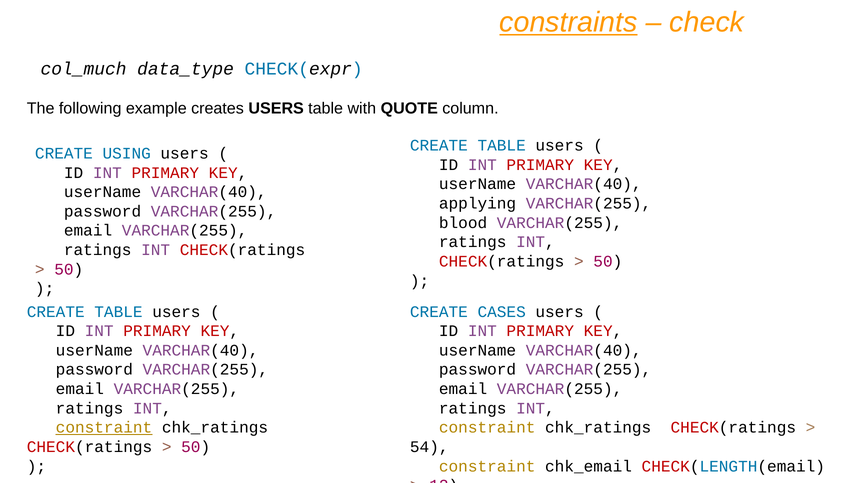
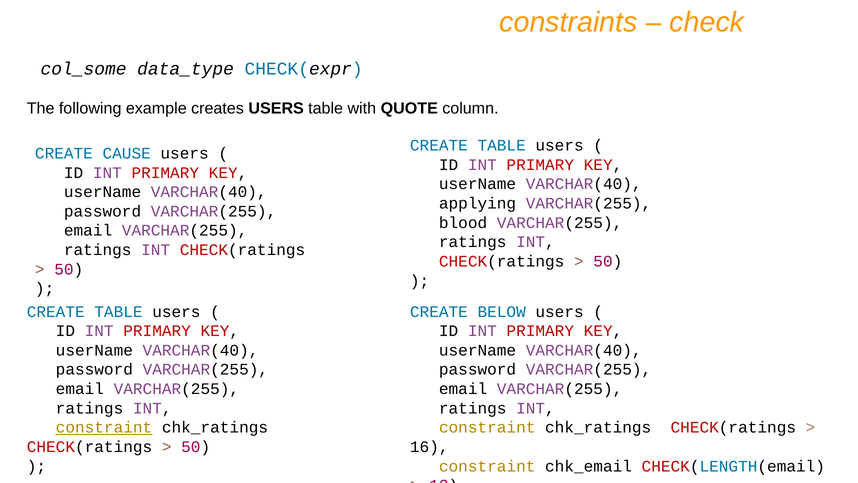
constraints underline: present -> none
col_much: col_much -> col_some
USING: USING -> CAUSE
CASES: CASES -> BELOW
54: 54 -> 16
